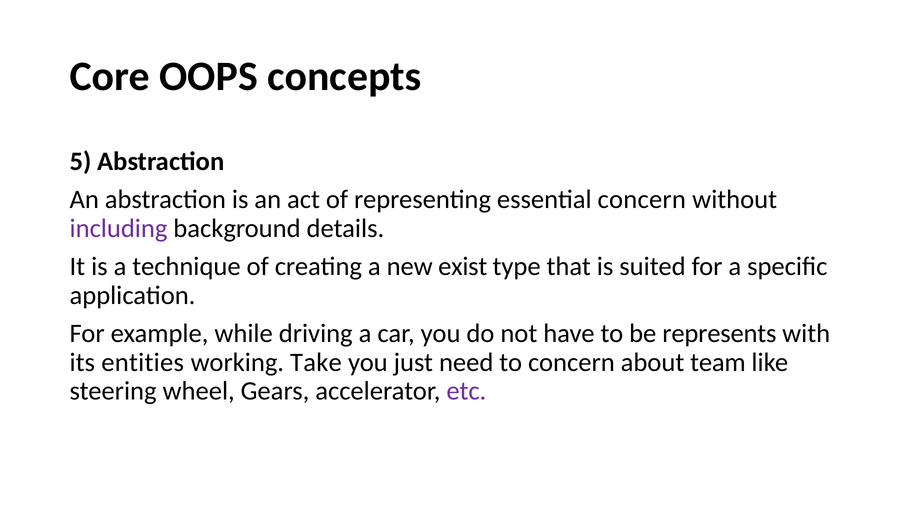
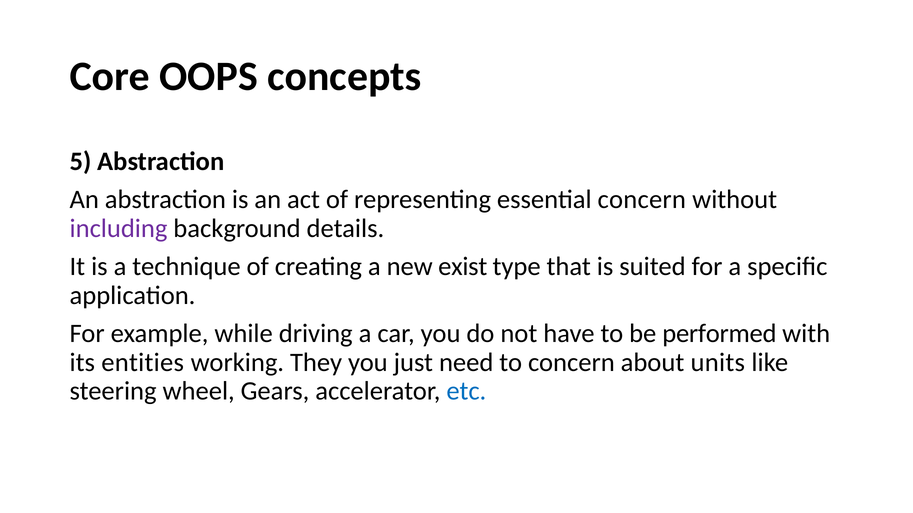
represents: represents -> performed
Take: Take -> They
team: team -> units
etc colour: purple -> blue
